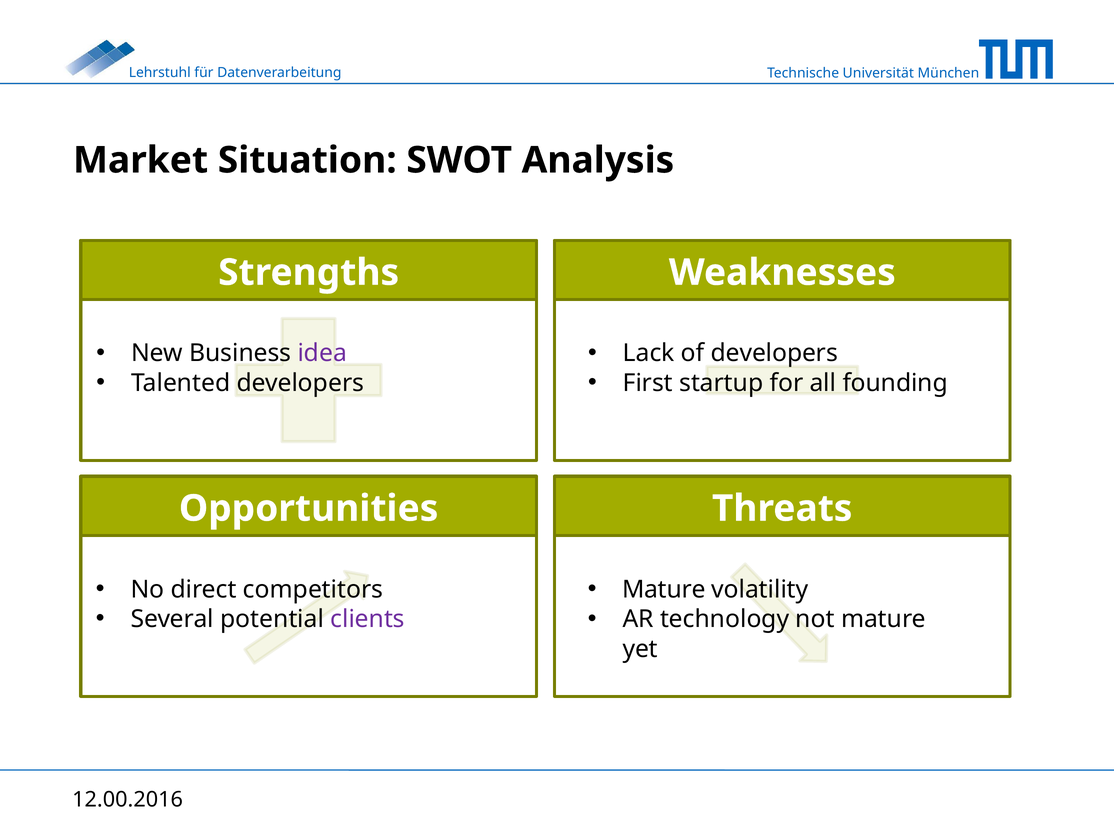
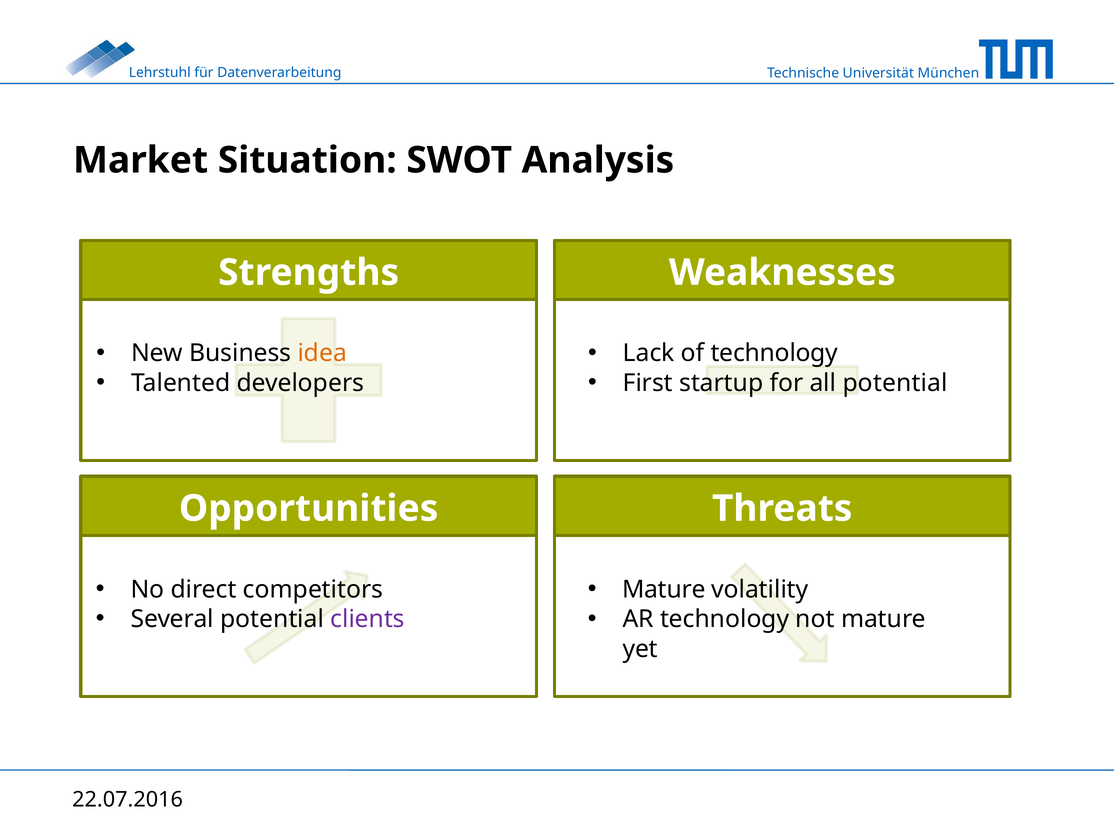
idea colour: purple -> orange
of developers: developers -> technology
all founding: founding -> potential
12.00.2016: 12.00.2016 -> 22.07.2016
